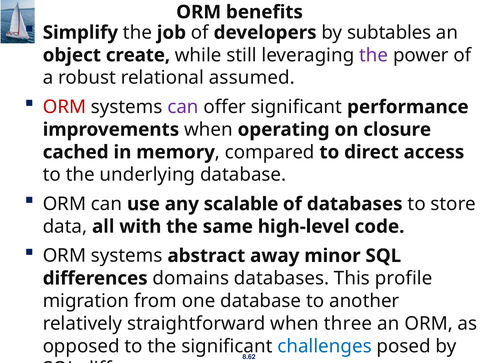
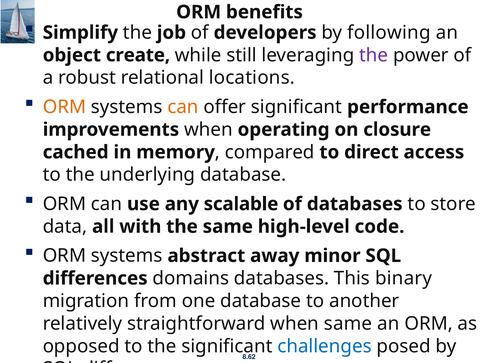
subtables: subtables -> following
assumed: assumed -> locations
ORM at (64, 107) colour: red -> orange
can at (183, 107) colour: purple -> orange
profile: profile -> binary
when three: three -> same
